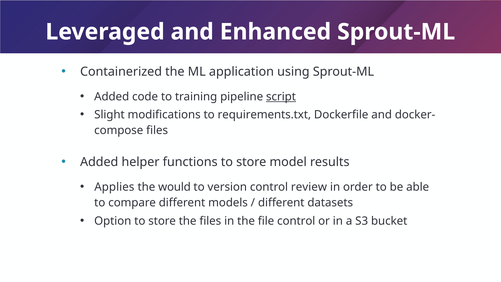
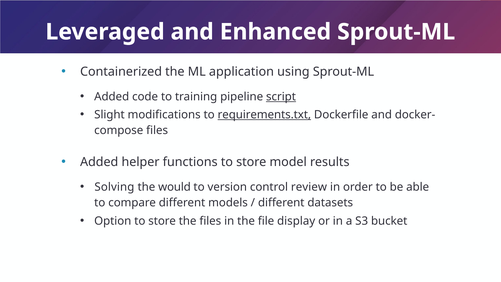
requirements.txt underline: none -> present
Applies: Applies -> Solving
file control: control -> display
